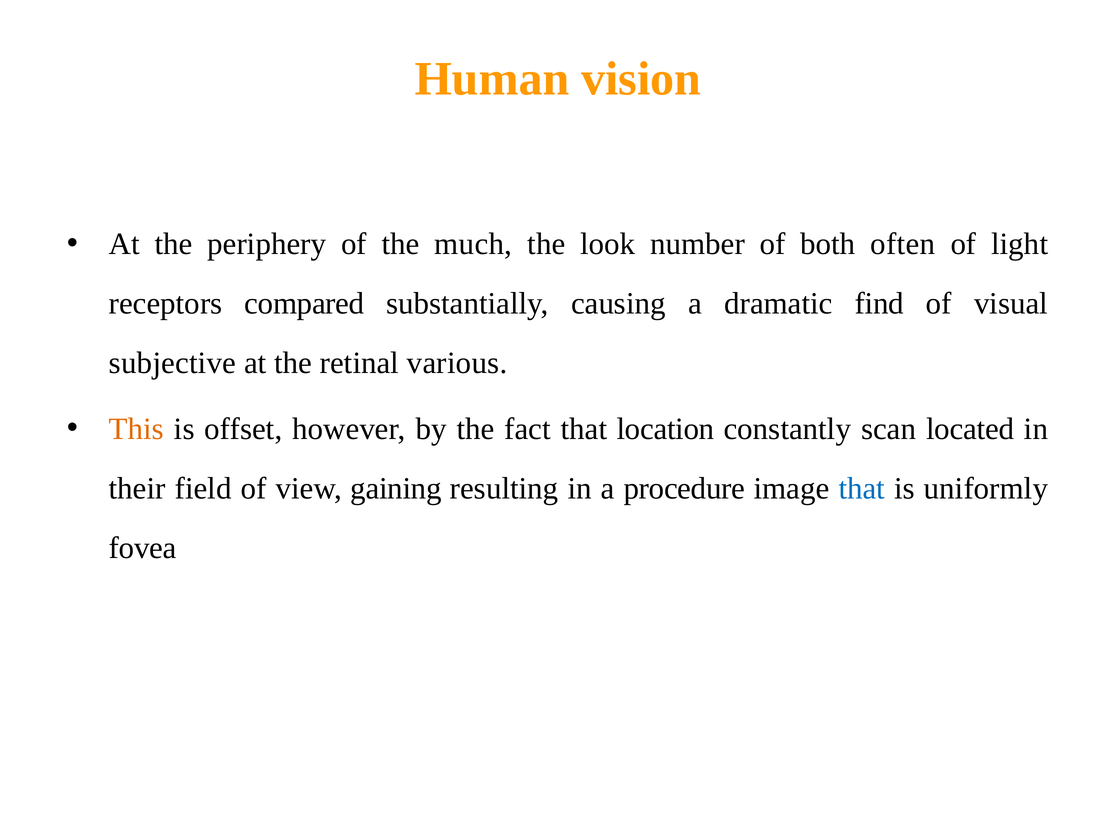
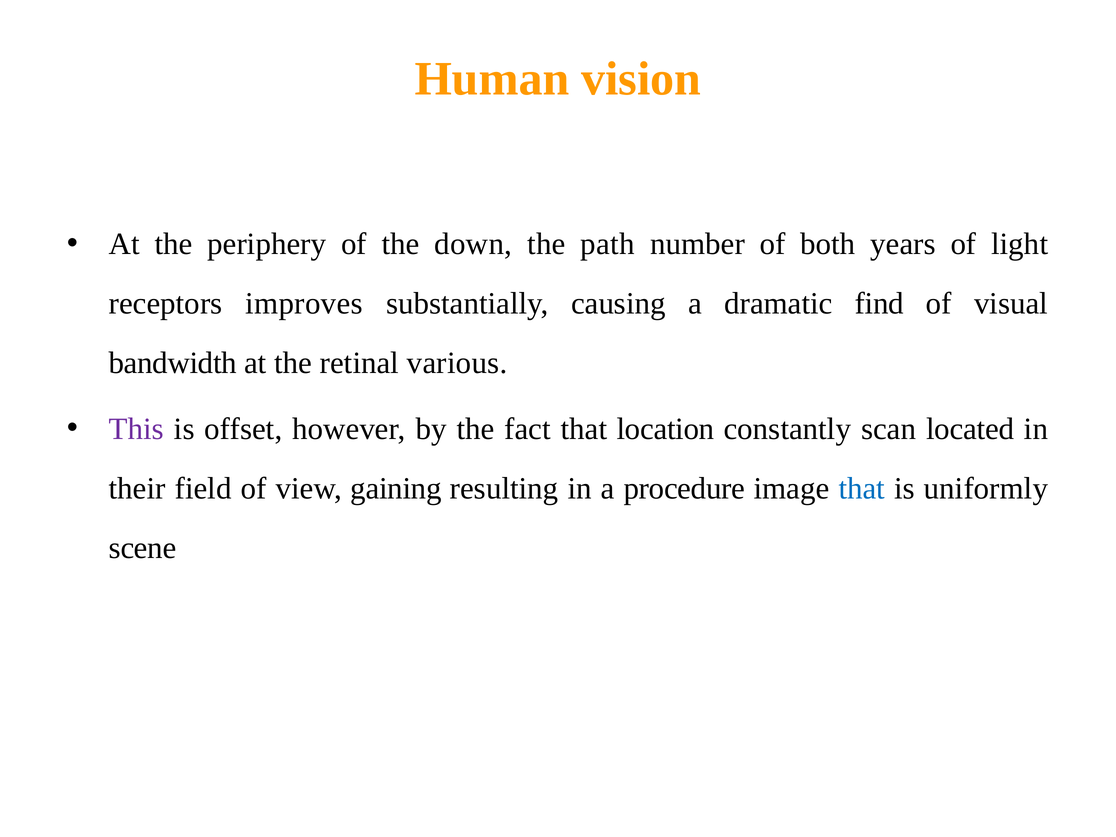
much: much -> down
look: look -> path
often: often -> years
compared: compared -> improves
subjective: subjective -> bandwidth
This colour: orange -> purple
fovea: fovea -> scene
